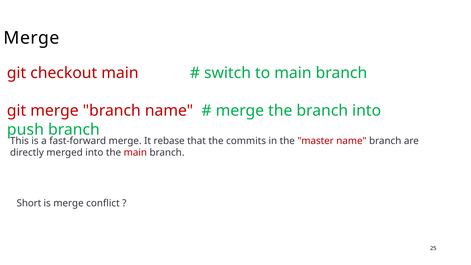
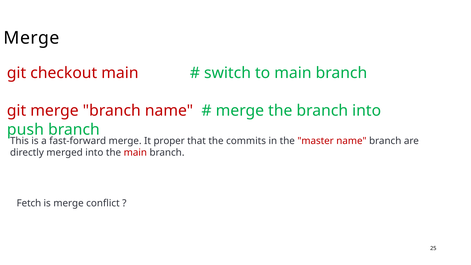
rebase: rebase -> proper
Short: Short -> Fetch
